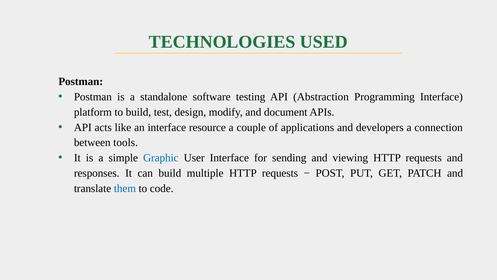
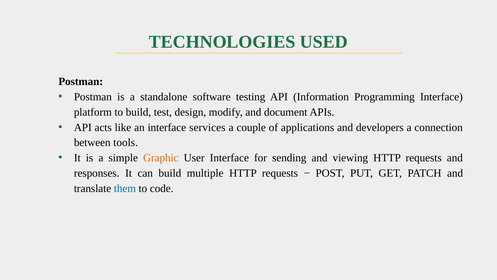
Abstraction: Abstraction -> Information
resource: resource -> services
Graphic colour: blue -> orange
